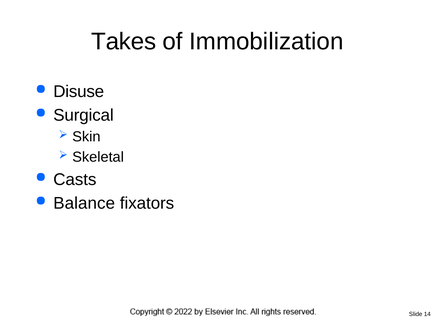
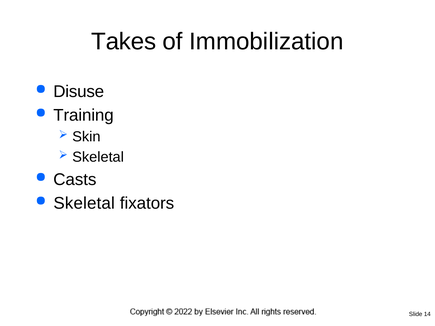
Surgical: Surgical -> Training
Balance at (84, 203): Balance -> Skeletal
